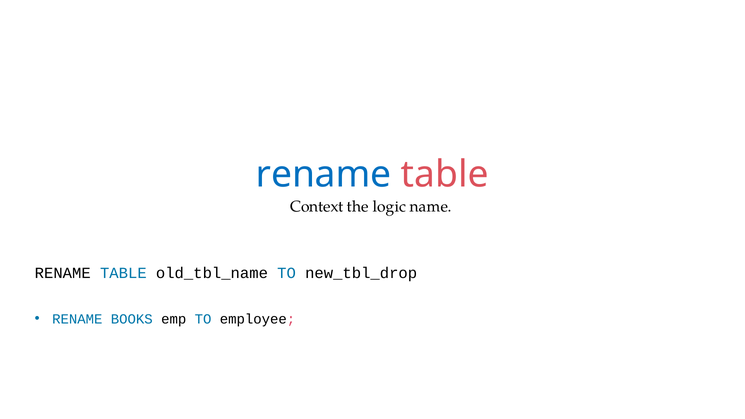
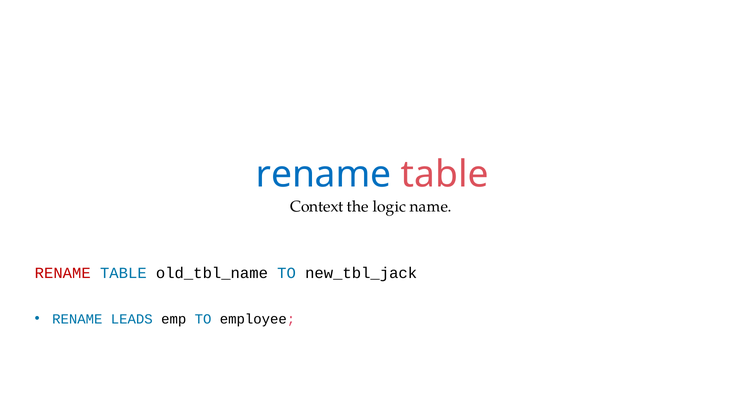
RENAME at (63, 273) colour: black -> red
new_tbl_drop: new_tbl_drop -> new_tbl_jack
BOOKS: BOOKS -> LEADS
